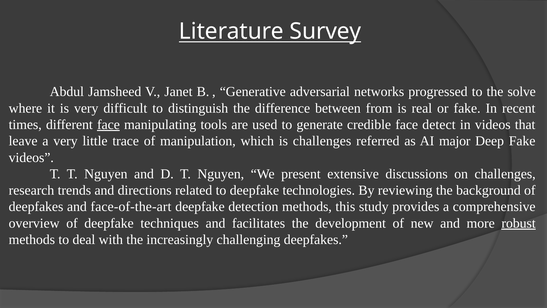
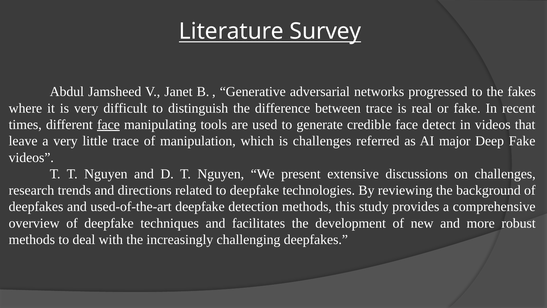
solve: solve -> fakes
between from: from -> trace
face-of-the-art: face-of-the-art -> used-of-the-art
robust underline: present -> none
